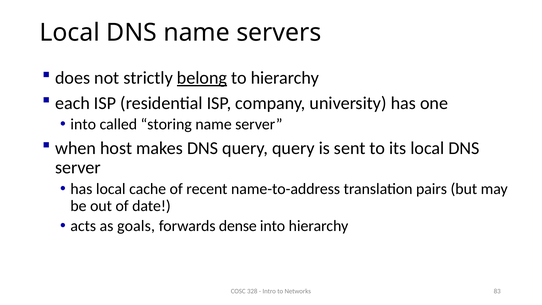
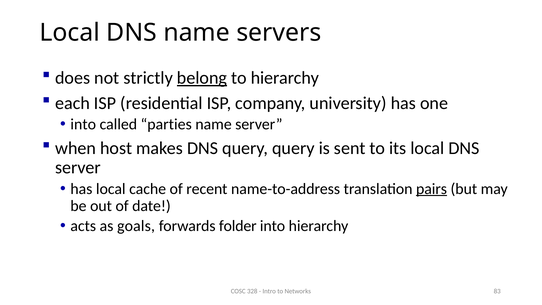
storing: storing -> parties
pairs underline: none -> present
dense: dense -> folder
